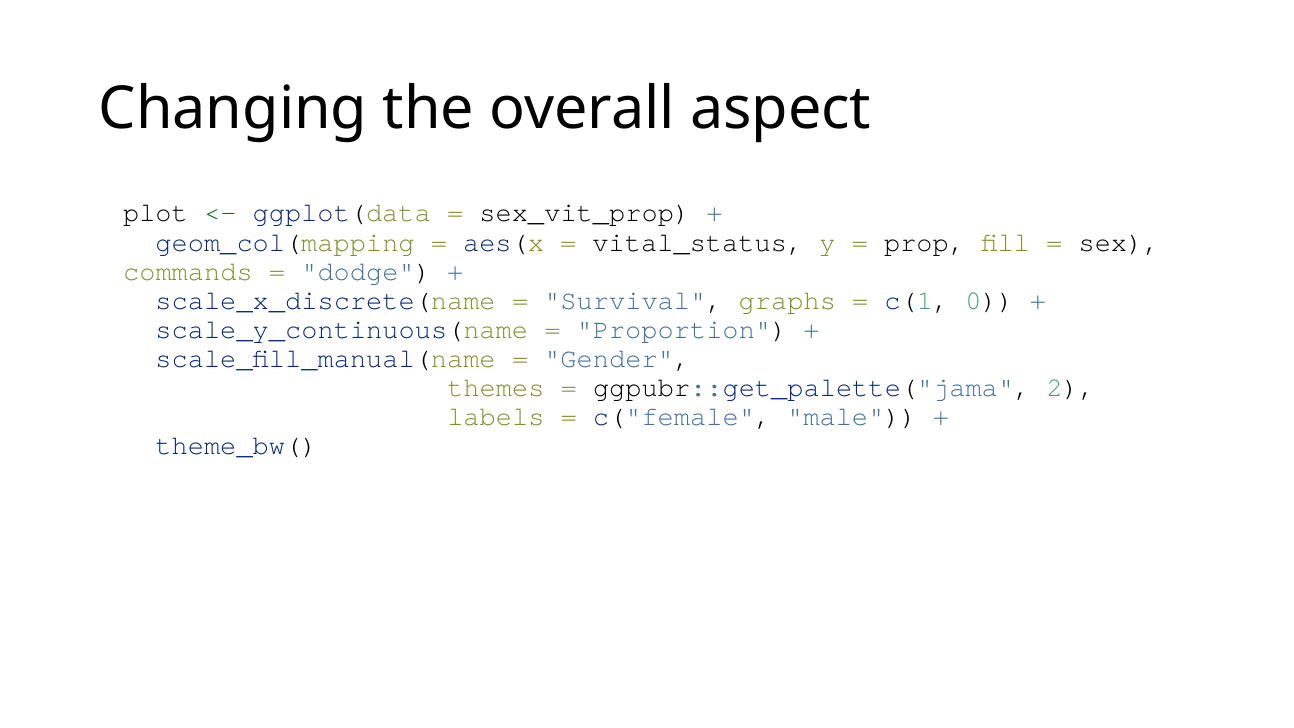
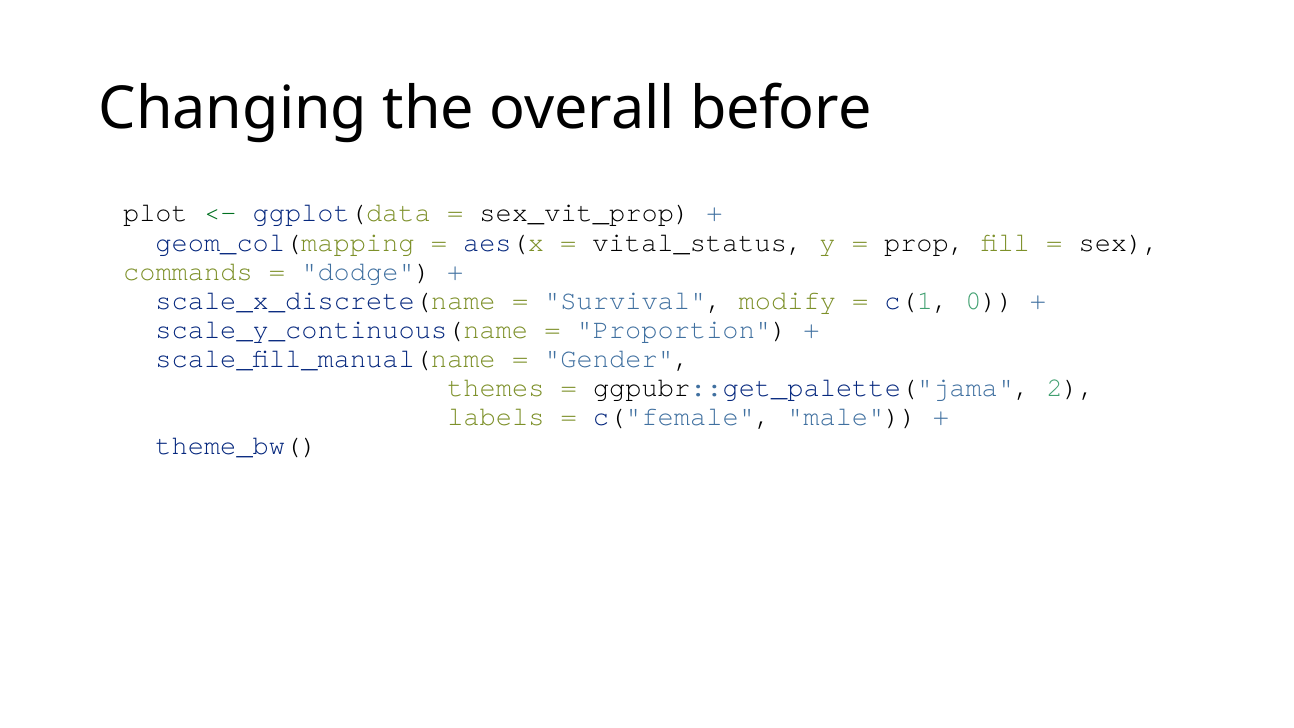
aspect: aspect -> before
graphs: graphs -> modify
